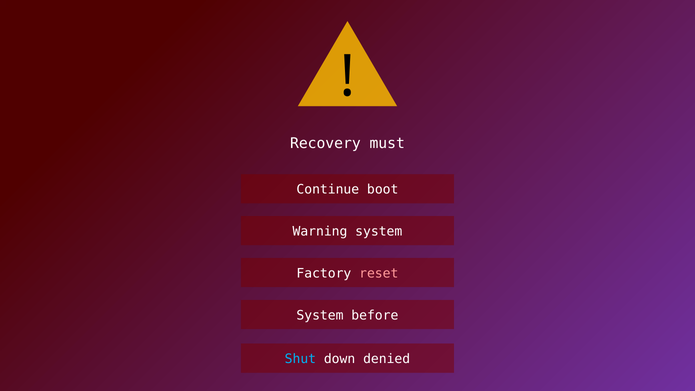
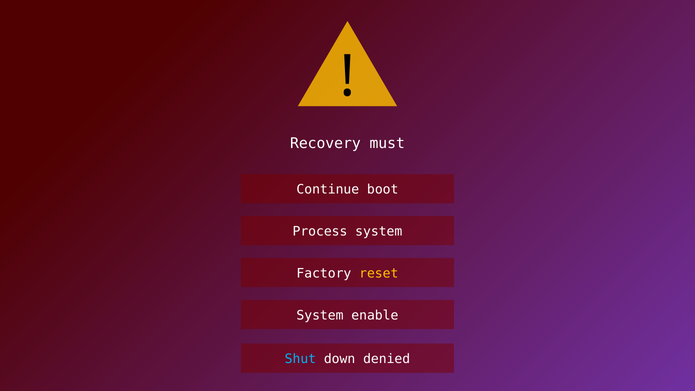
Warning: Warning -> Process
reset colour: pink -> yellow
before: before -> enable
